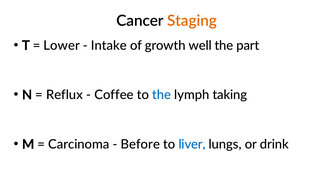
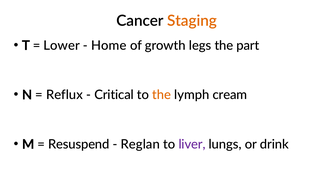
Intake: Intake -> Home
well: well -> legs
Coffee: Coffee -> Critical
the at (162, 95) colour: blue -> orange
taking: taking -> cream
Carcinoma: Carcinoma -> Resuspend
Before: Before -> Reglan
liver colour: blue -> purple
